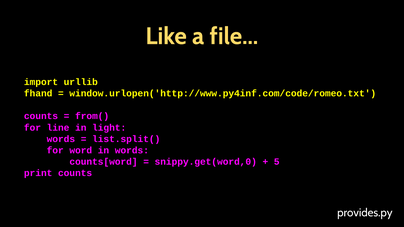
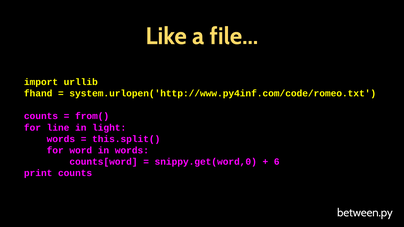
window.urlopen('http://www.py4inf.com/code/romeo.txt: window.urlopen('http://www.py4inf.com/code/romeo.txt -> system.urlopen('http://www.py4inf.com/code/romeo.txt
list.split(: list.split( -> this.split(
5: 5 -> 6
provides.py: provides.py -> between.py
